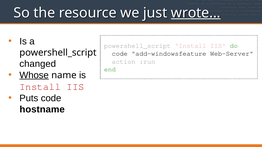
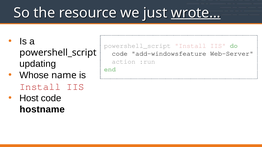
changed: changed -> updating
Whose underline: present -> none
Puts: Puts -> Host
